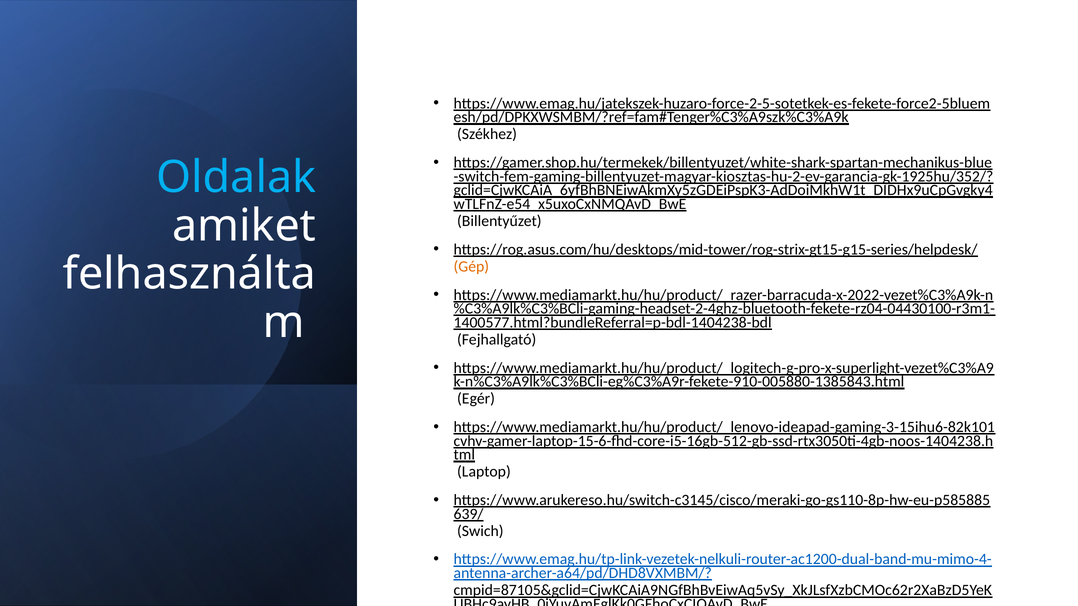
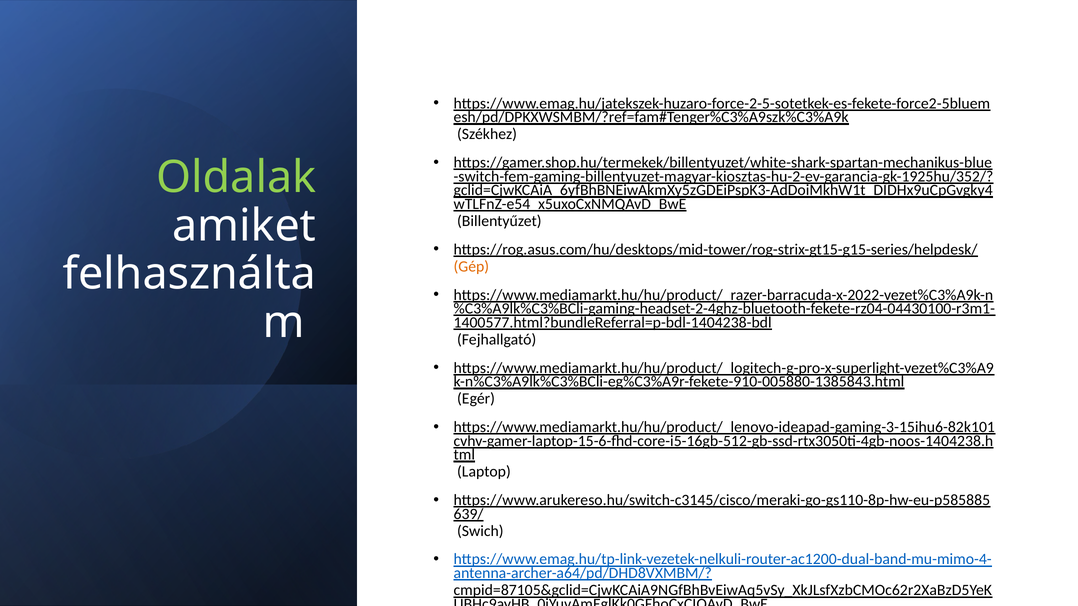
Oldalak colour: light blue -> light green
